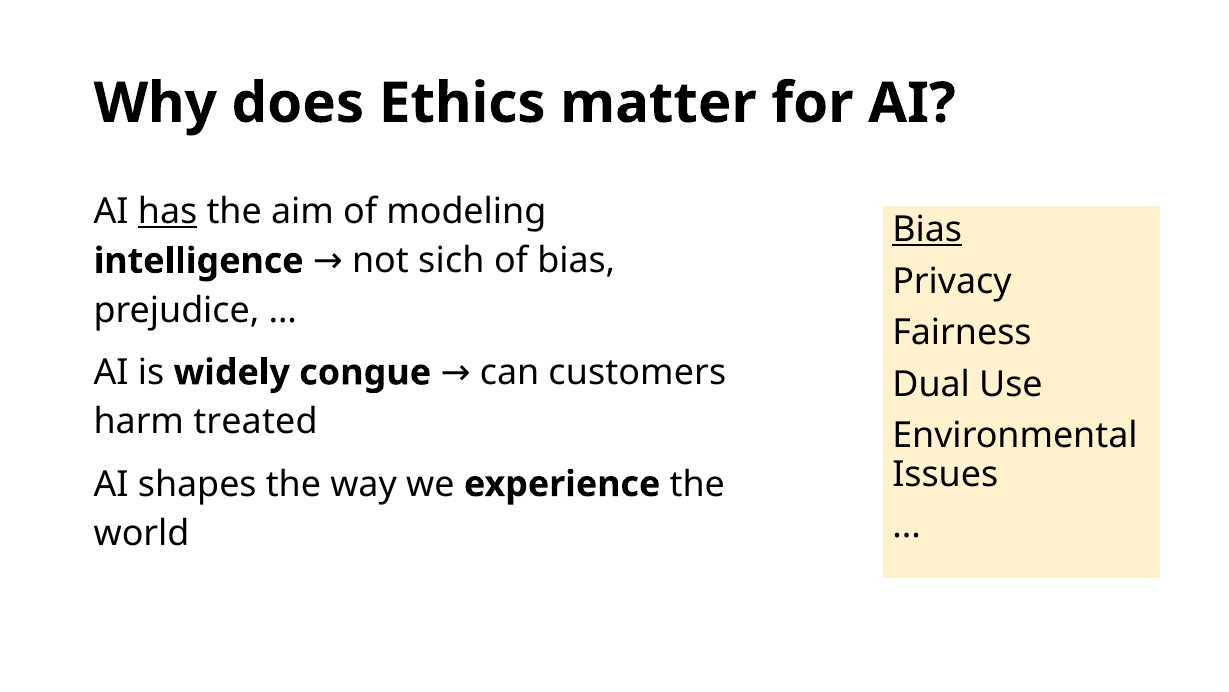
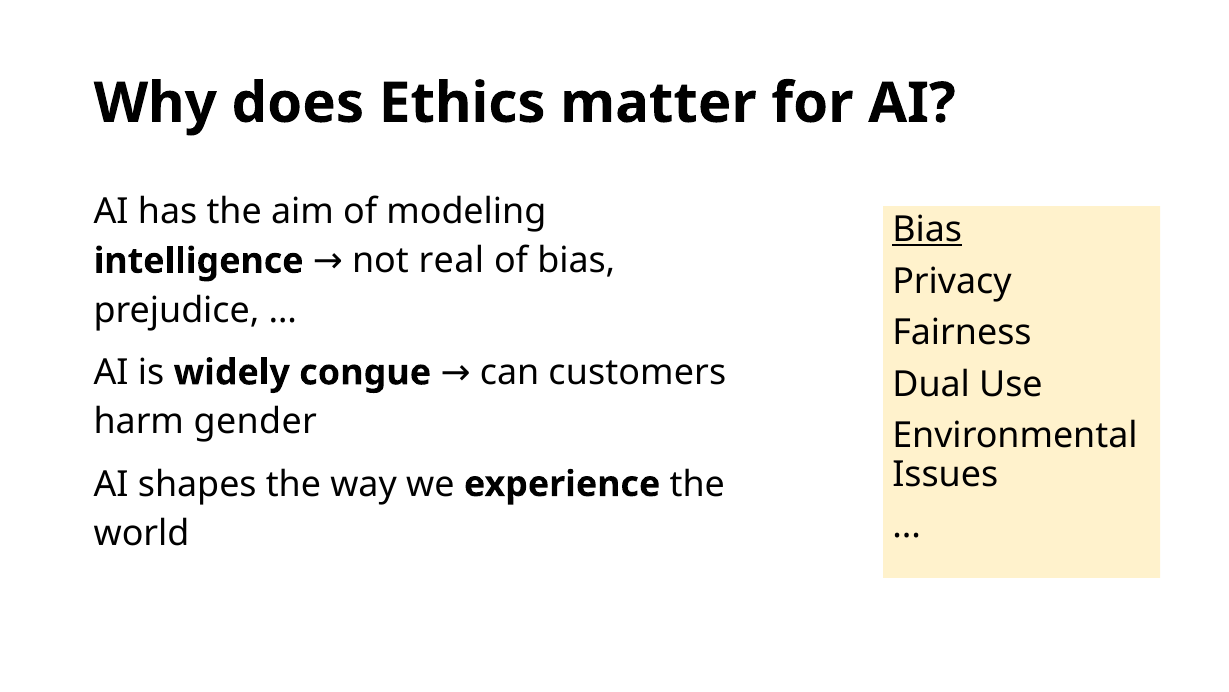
has underline: present -> none
sich: sich -> real
treated: treated -> gender
